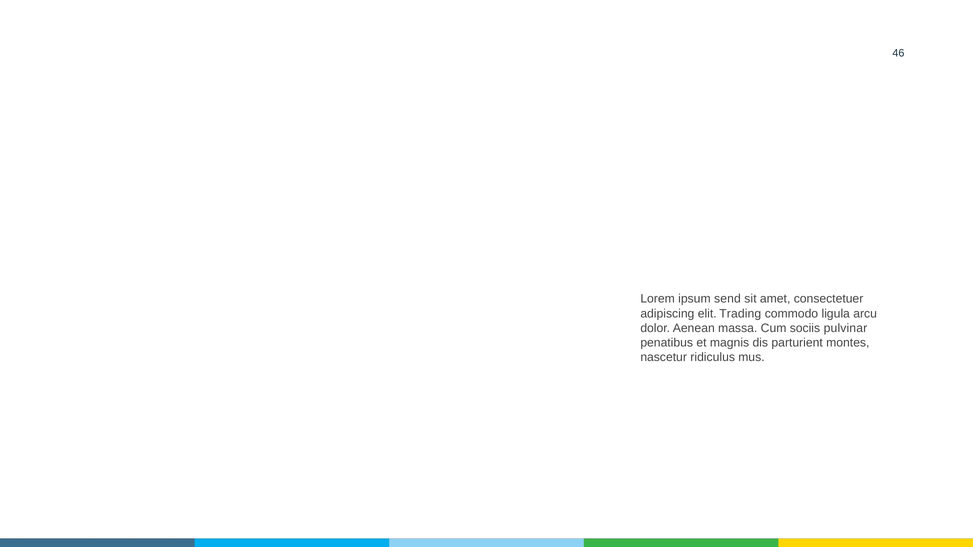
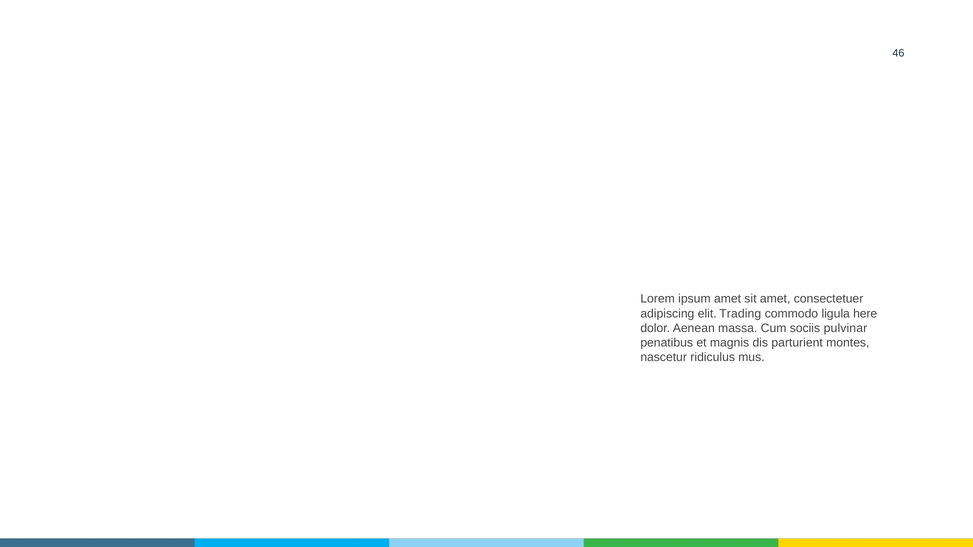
ipsum send: send -> amet
arcu: arcu -> here
